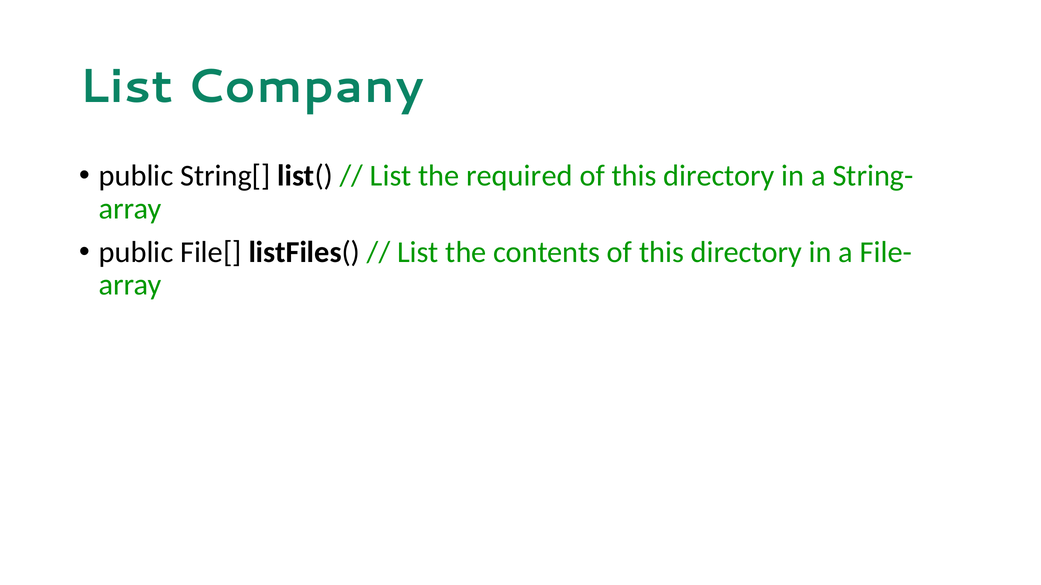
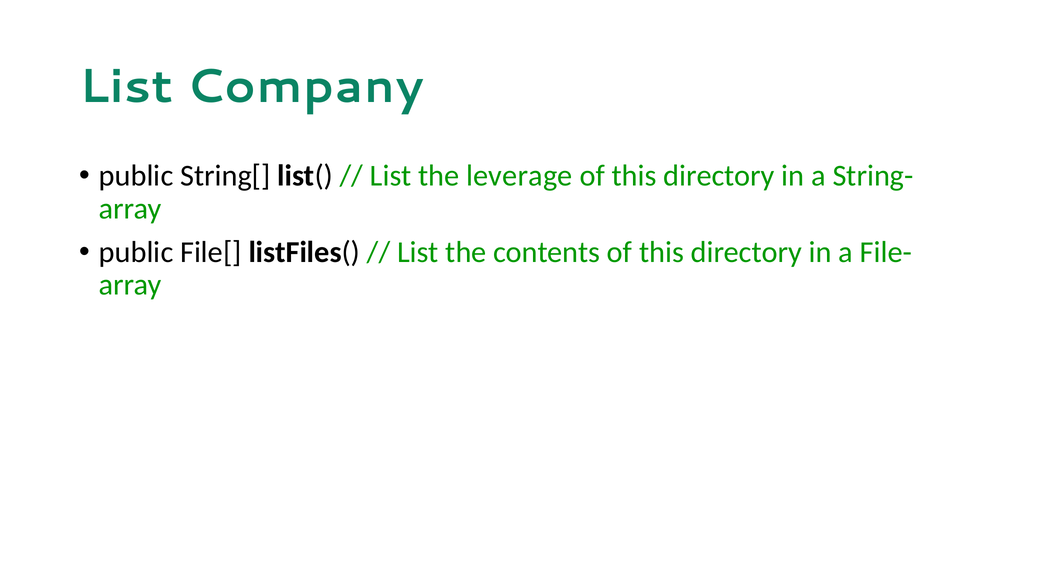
required: required -> leverage
